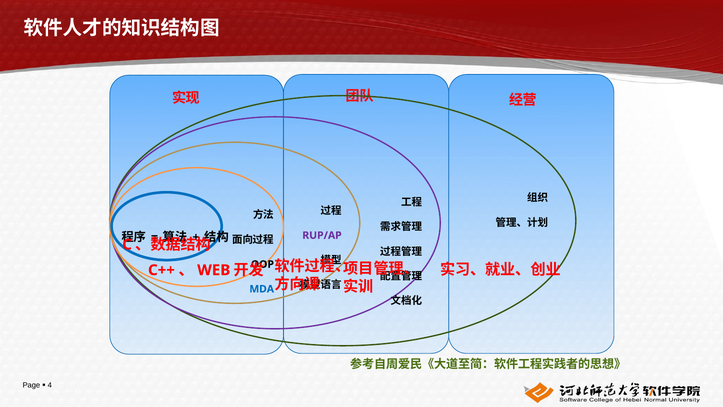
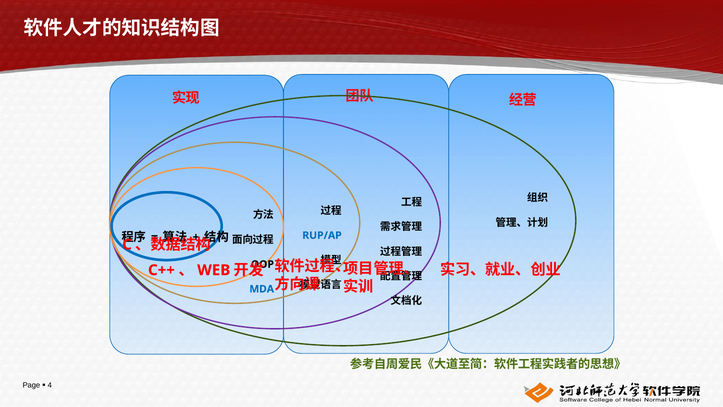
RUP/AP colour: purple -> blue
